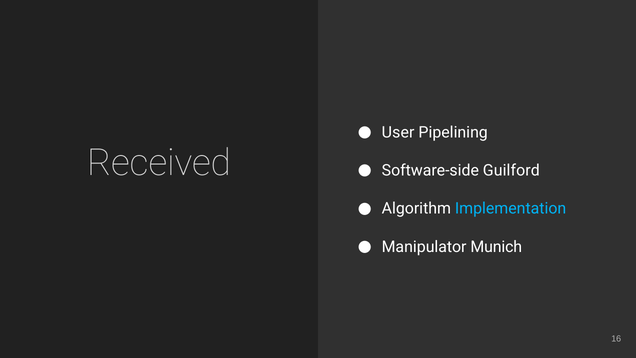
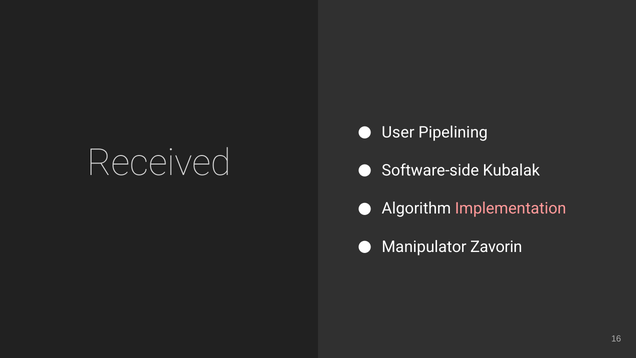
Guilford: Guilford -> Kubalak
Implementation colour: light blue -> pink
Munich: Munich -> Zavorin
